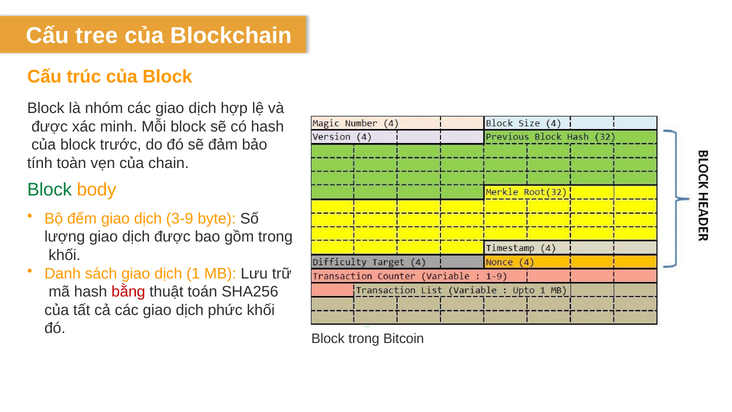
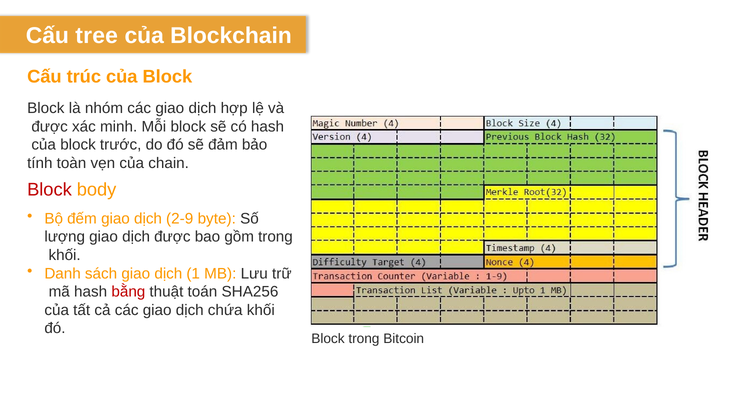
Block at (49, 190) colour: green -> red
3-9: 3-9 -> 2-9
phức: phức -> chứa
